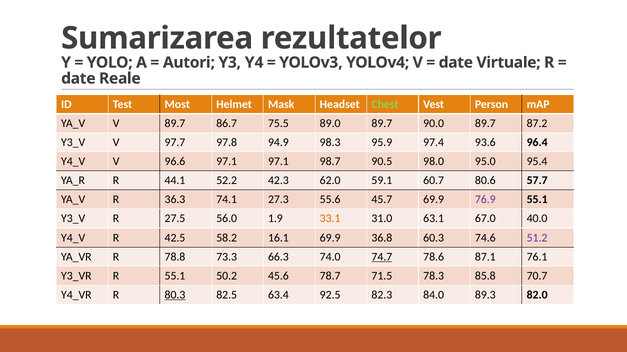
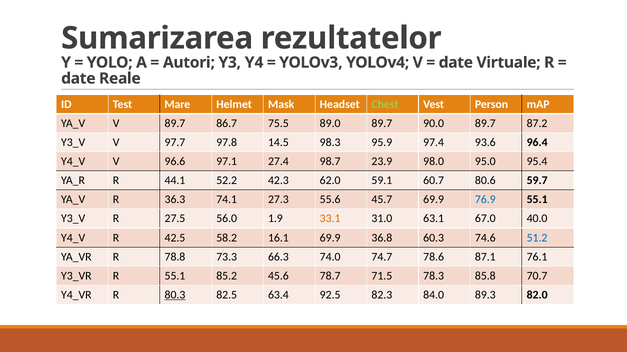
Most: Most -> Mare
94.9: 94.9 -> 14.5
97.1 97.1: 97.1 -> 27.4
90.5: 90.5 -> 23.9
57.7: 57.7 -> 59.7
76.9 colour: purple -> blue
51.2 colour: purple -> blue
74.7 underline: present -> none
50.2: 50.2 -> 85.2
